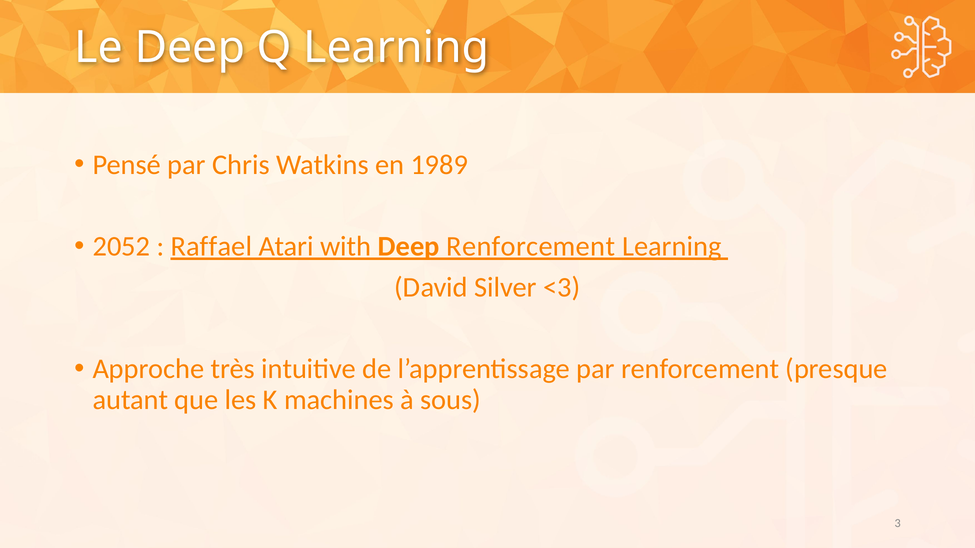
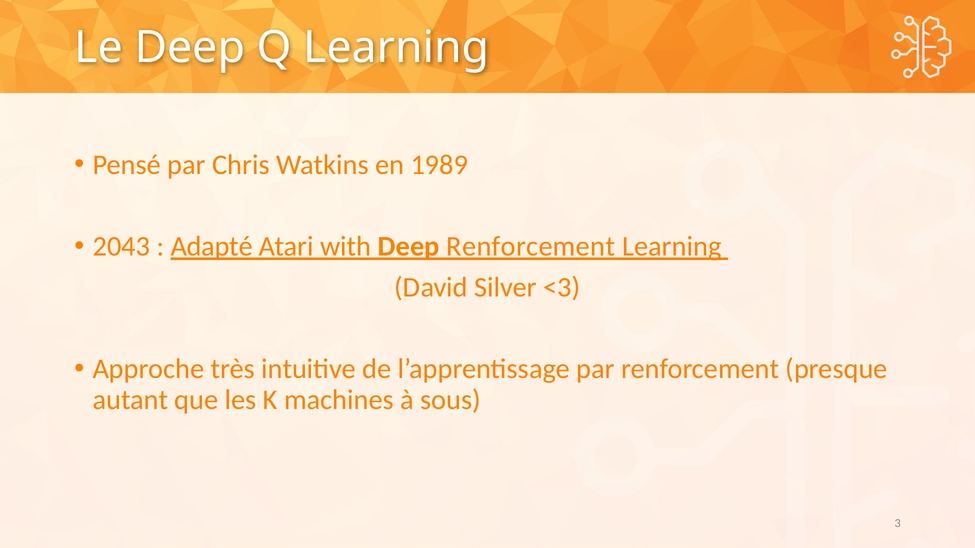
2052: 2052 -> 2043
Raffael: Raffael -> Adapté
